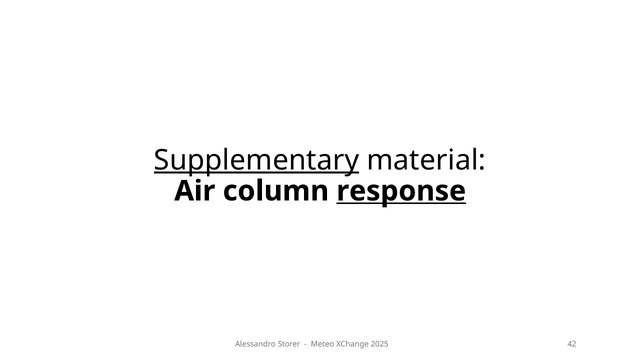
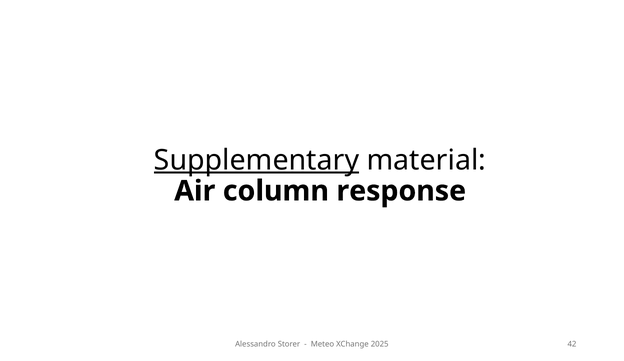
response underline: present -> none
